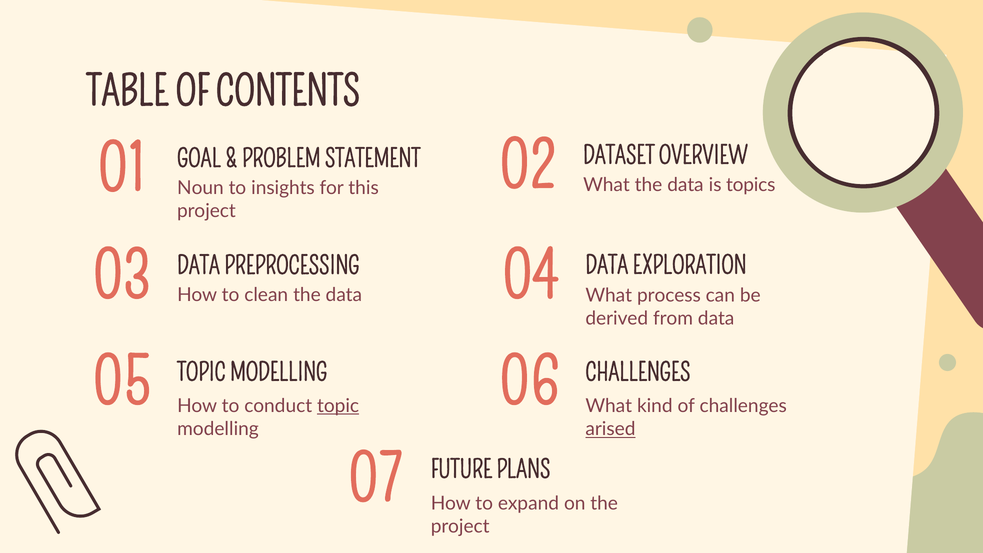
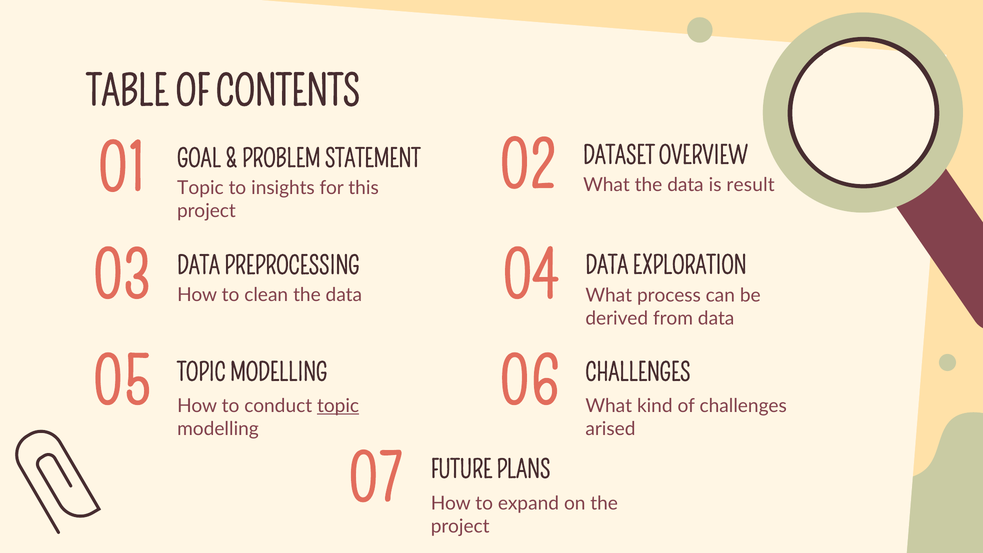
topics: topics -> result
01 Noun: Noun -> Topic
arised underline: present -> none
